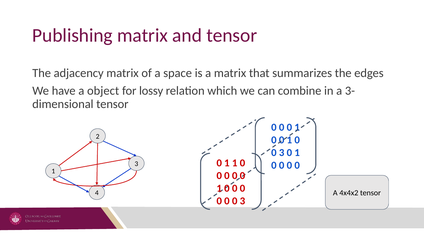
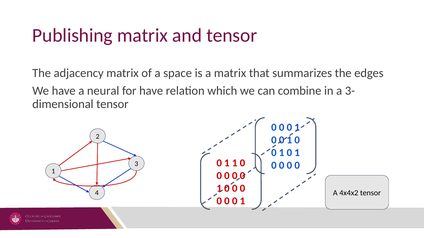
object: object -> neural
for lossy: lossy -> have
3 at (282, 153): 3 -> 1
3 at (242, 202): 3 -> 1
